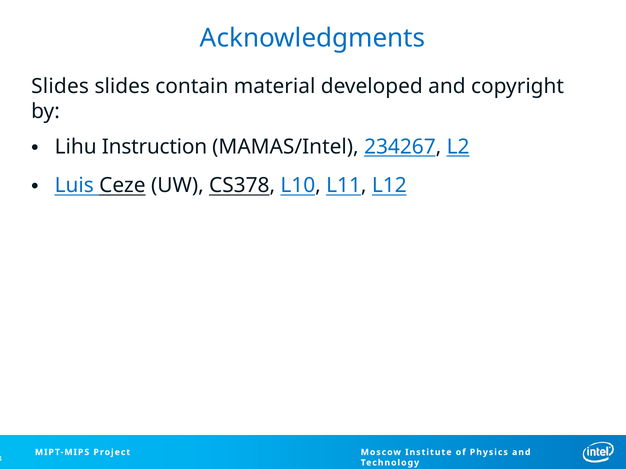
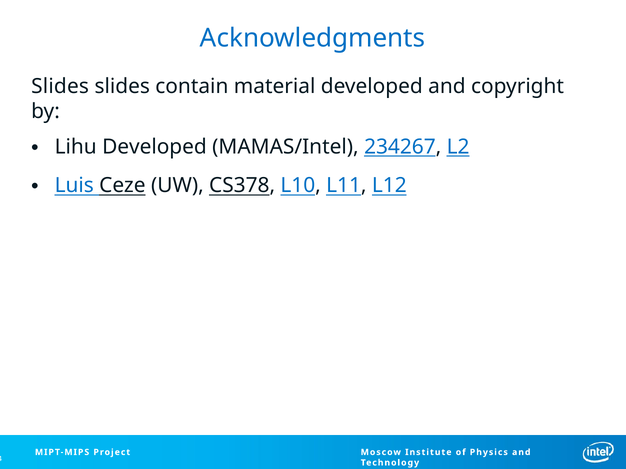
Lihu Instruction: Instruction -> Developed
